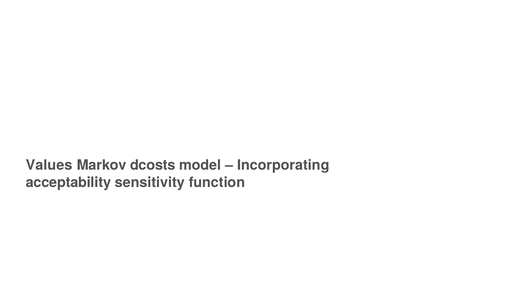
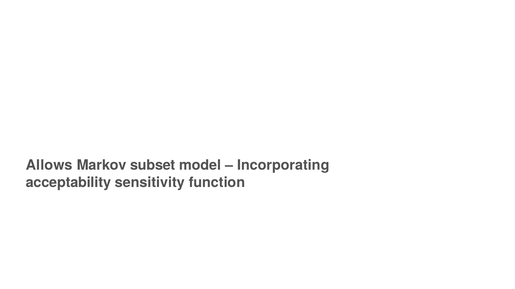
Values: Values -> Allows
dcosts: dcosts -> subset
